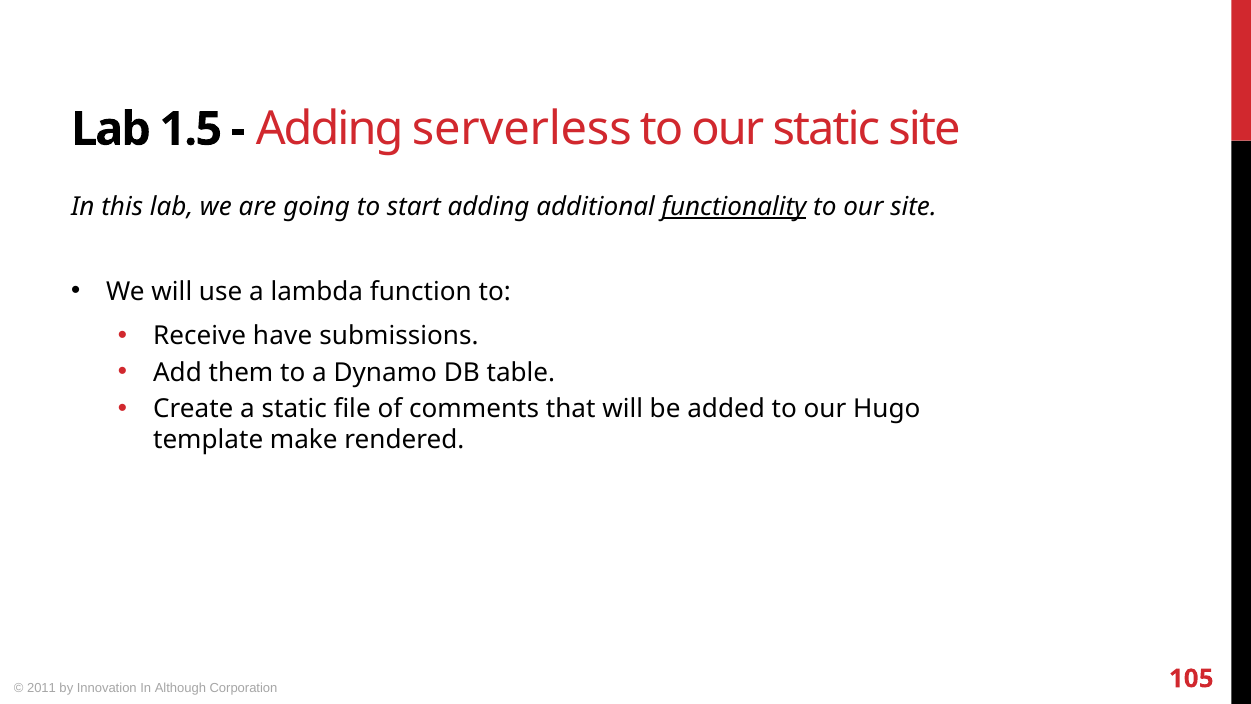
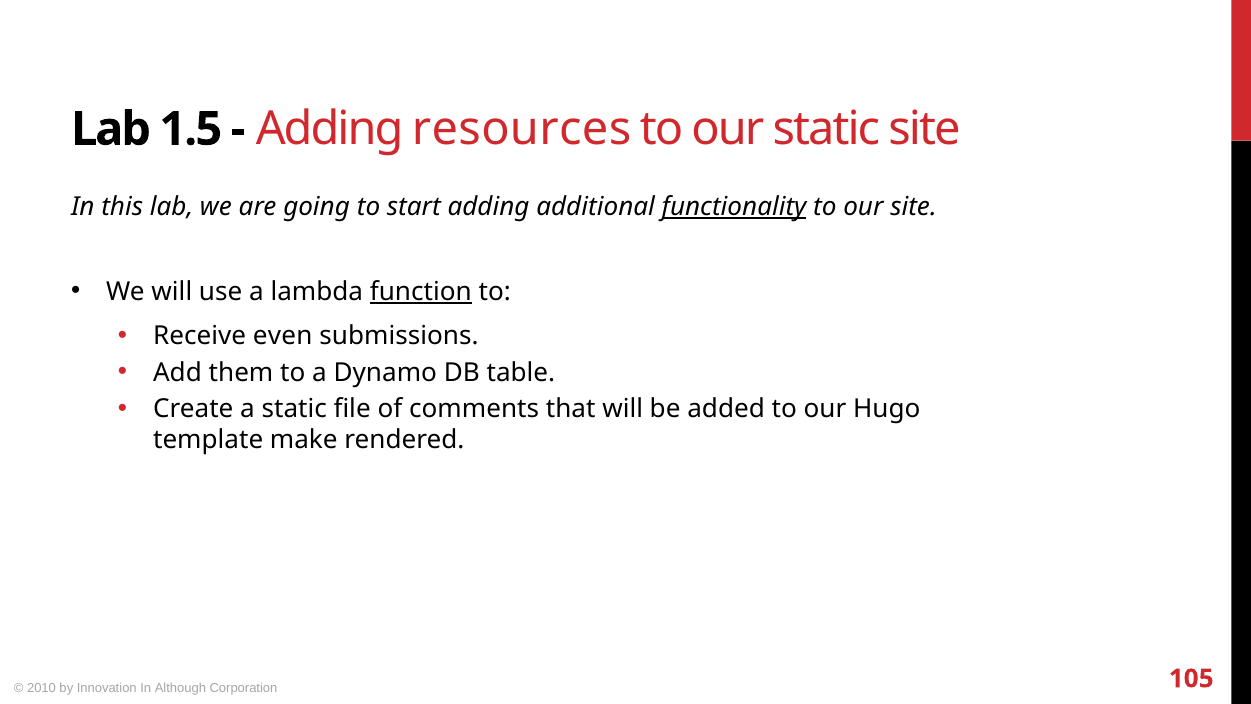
serverless: serverless -> resources
function underline: none -> present
have: have -> even
2011: 2011 -> 2010
